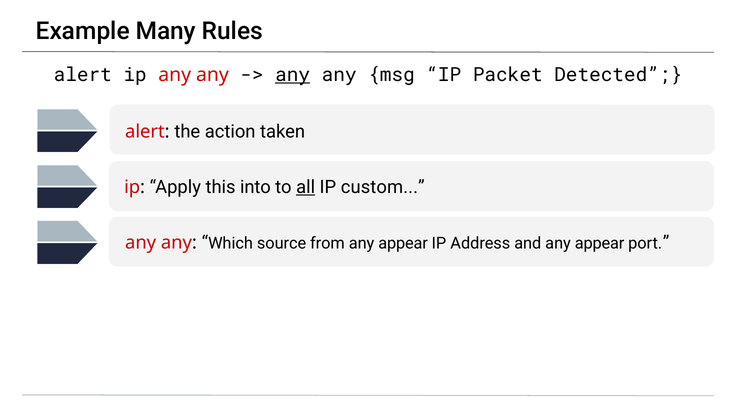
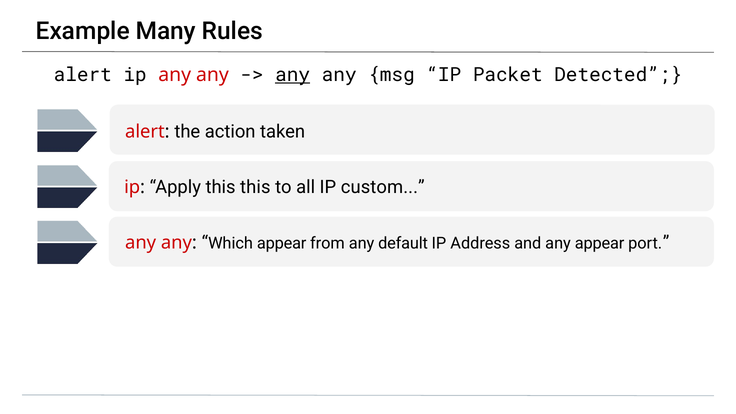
this into: into -> this
all underline: present -> none
Which source: source -> appear
from any appear: appear -> default
